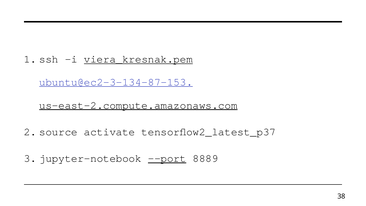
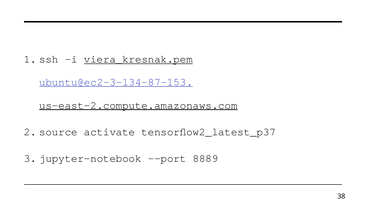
--port underline: present -> none
